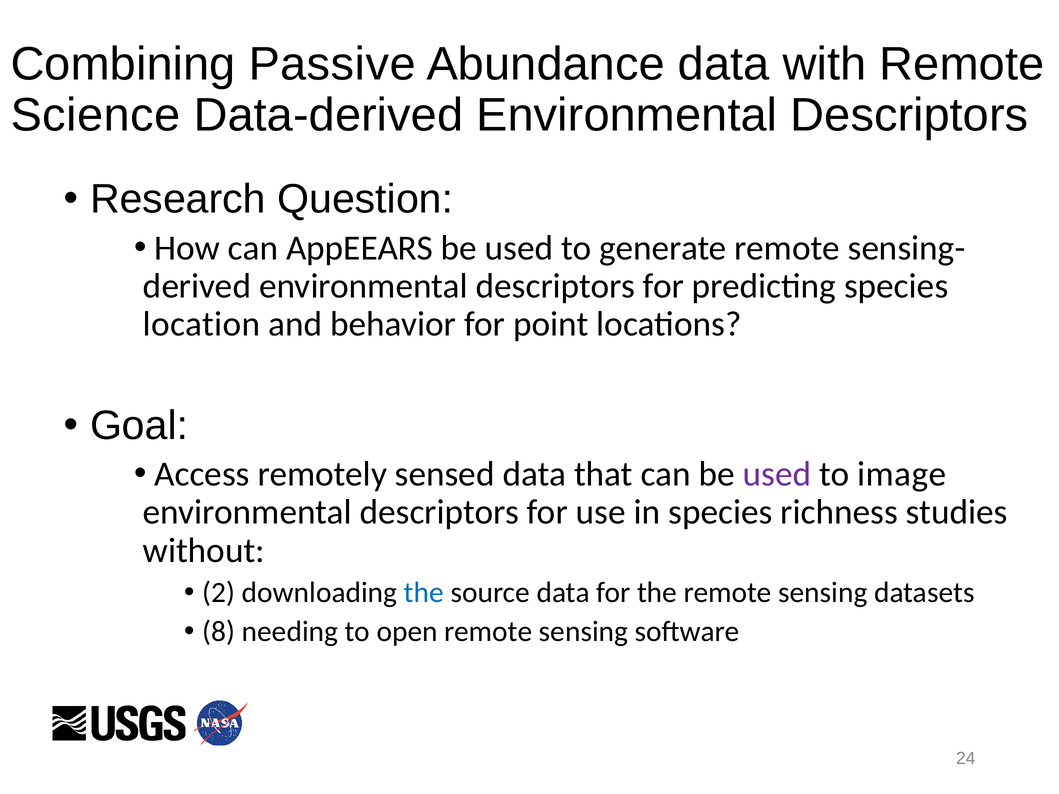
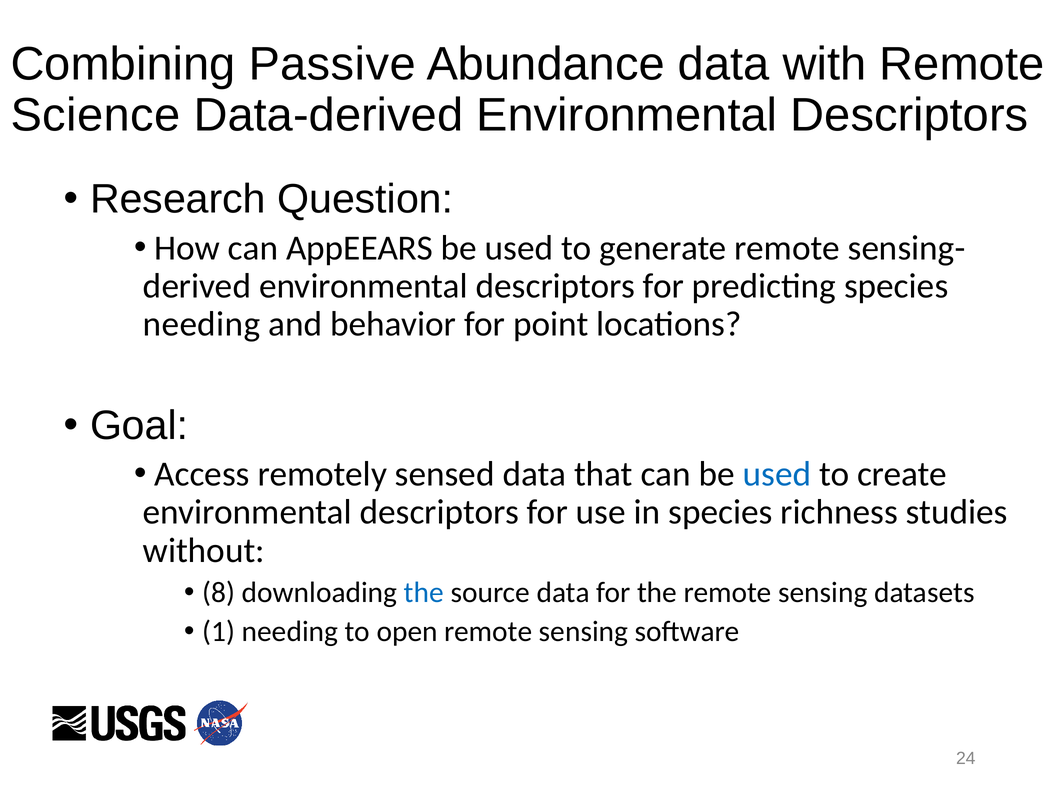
location at (202, 324): location -> needing
used at (777, 474) colour: purple -> blue
image: image -> create
2: 2 -> 8
8: 8 -> 1
